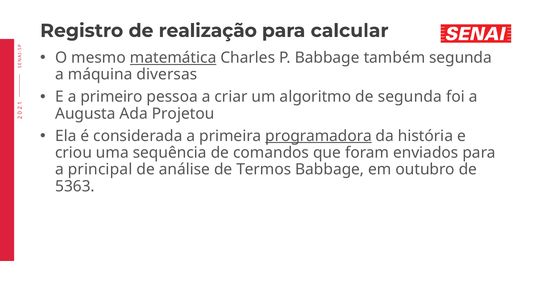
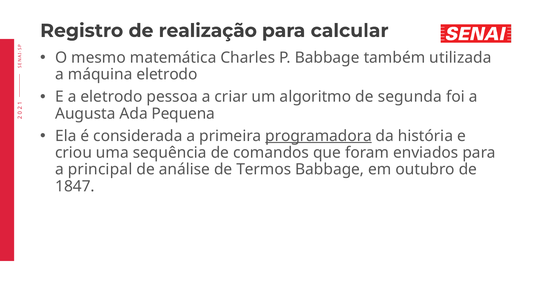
matemática underline: present -> none
também segunda: segunda -> utilizada
máquina diversas: diversas -> eletrodo
a primeiro: primeiro -> eletrodo
Projetou: Projetou -> Pequena
5363: 5363 -> 1847
